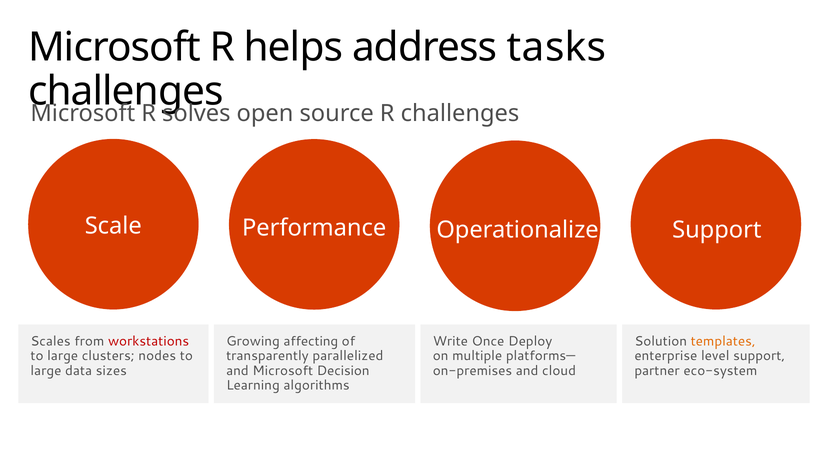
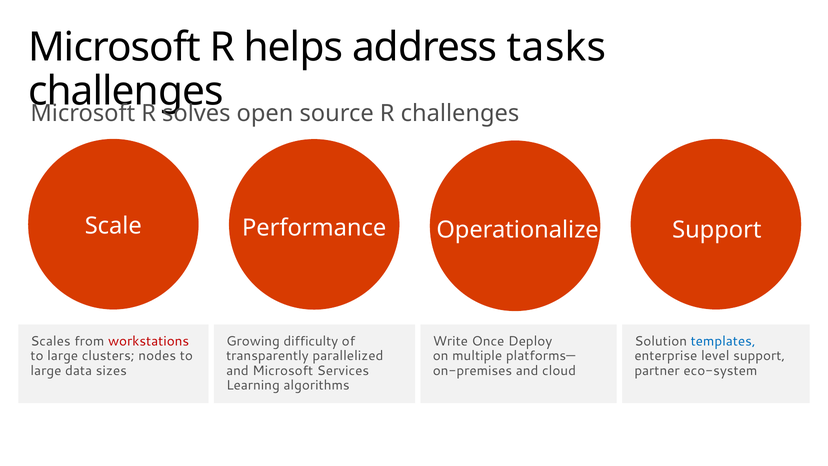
affecting: affecting -> difficulty
templates colour: orange -> blue
Decision: Decision -> Services
